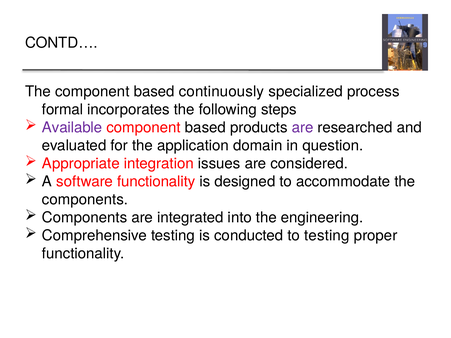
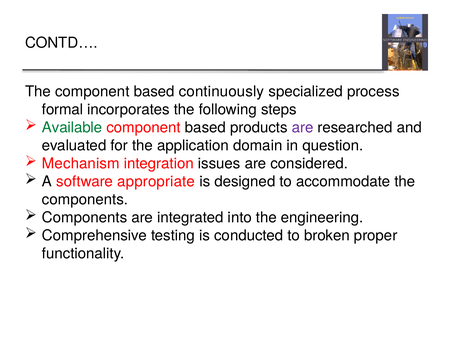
Available colour: purple -> green
Appropriate: Appropriate -> Mechanism
software functionality: functionality -> appropriate
to testing: testing -> broken
